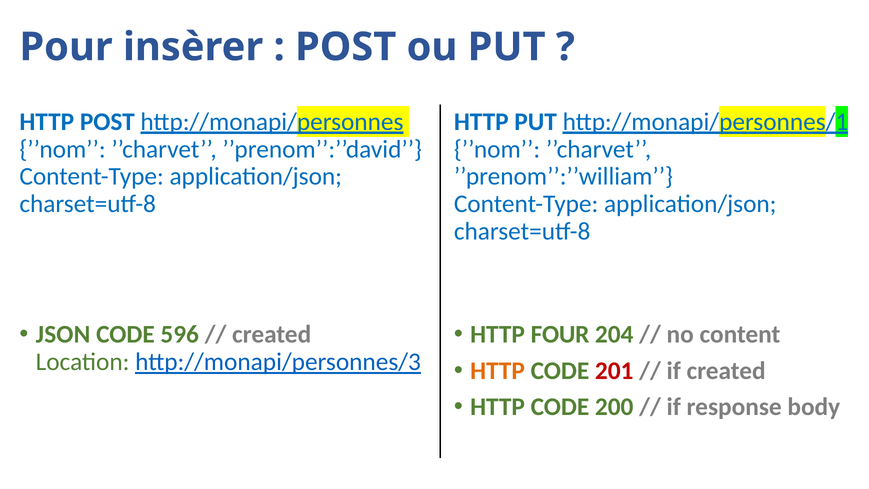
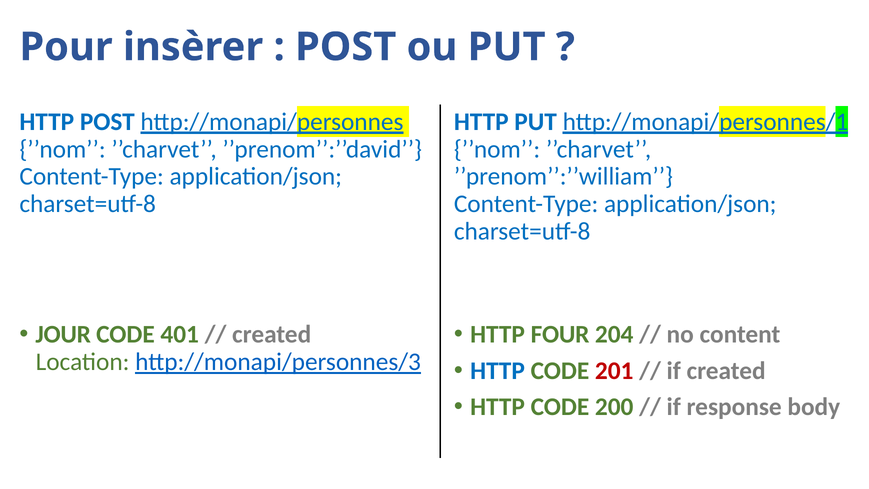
JSON: JSON -> JOUR
596: 596 -> 401
HTTP at (498, 371) colour: orange -> blue
